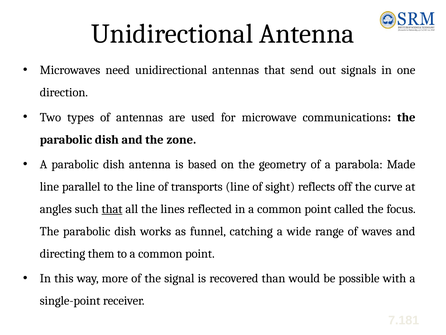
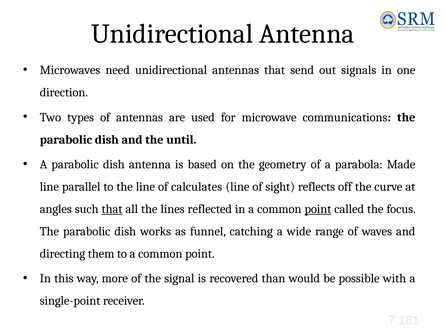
zone: zone -> until
transports: transports -> calculates
point at (318, 209) underline: none -> present
